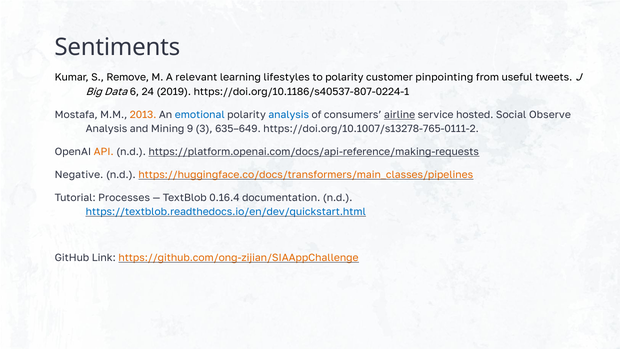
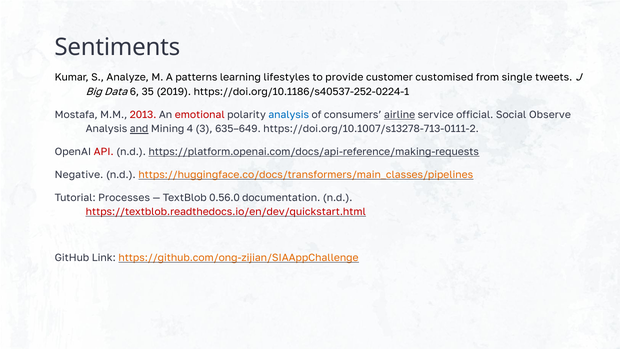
Remove: Remove -> Analyze
relevant: relevant -> patterns
to polarity: polarity -> provide
pinpointing: pinpointing -> customised
useful: useful -> single
24: 24 -> 35
https://doi.org/10.1186/s40537-807-0224-1: https://doi.org/10.1186/s40537-807-0224-1 -> https://doi.org/10.1186/s40537-252-0224-1
2013 colour: orange -> red
emotional colour: blue -> red
hosted: hosted -> official
and underline: none -> present
9: 9 -> 4
https://doi.org/10.1007/s13278-765-0111-2: https://doi.org/10.1007/s13278-765-0111-2 -> https://doi.org/10.1007/s13278-713-0111-2
API colour: orange -> red
0.16.4: 0.16.4 -> 0.56.0
https://textblob.readthedocs.io/en/dev/quickstart.html colour: blue -> red
